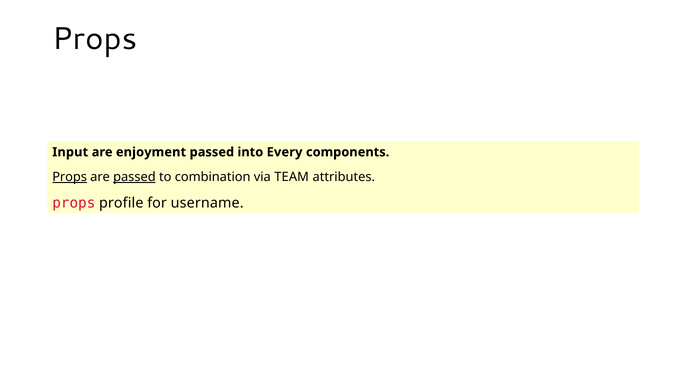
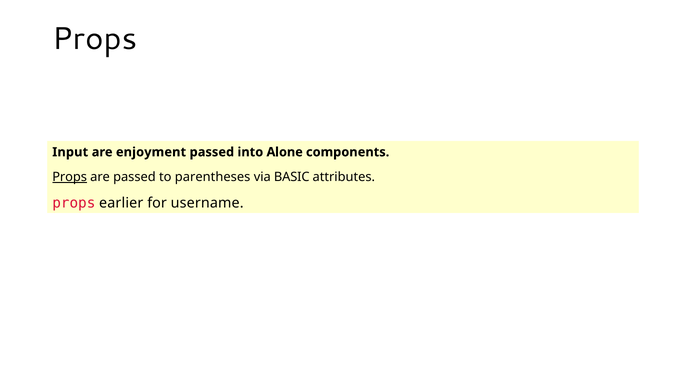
Every: Every -> Alone
passed at (134, 177) underline: present -> none
combination: combination -> parentheses
TEAM: TEAM -> BASIC
profile: profile -> earlier
